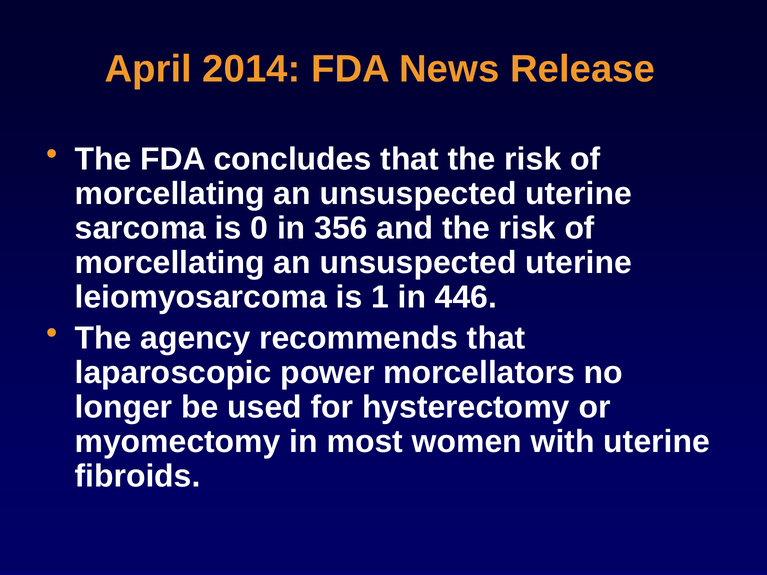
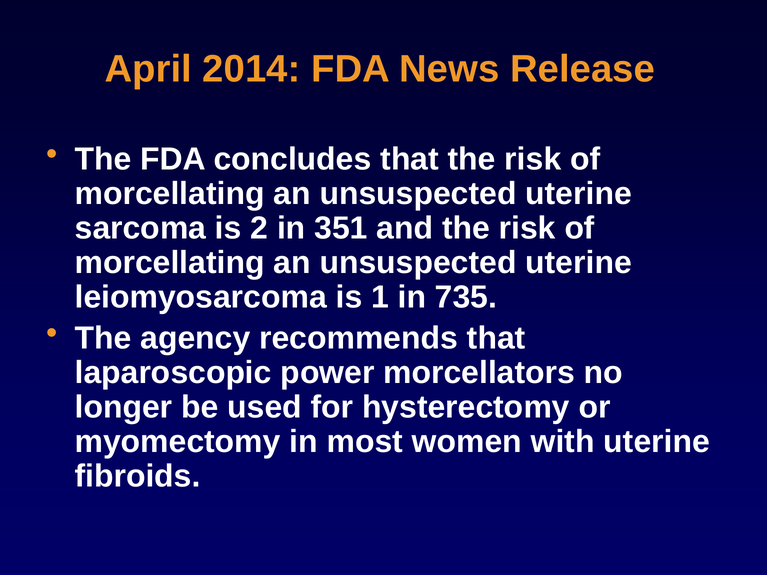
0: 0 -> 2
356: 356 -> 351
446: 446 -> 735
